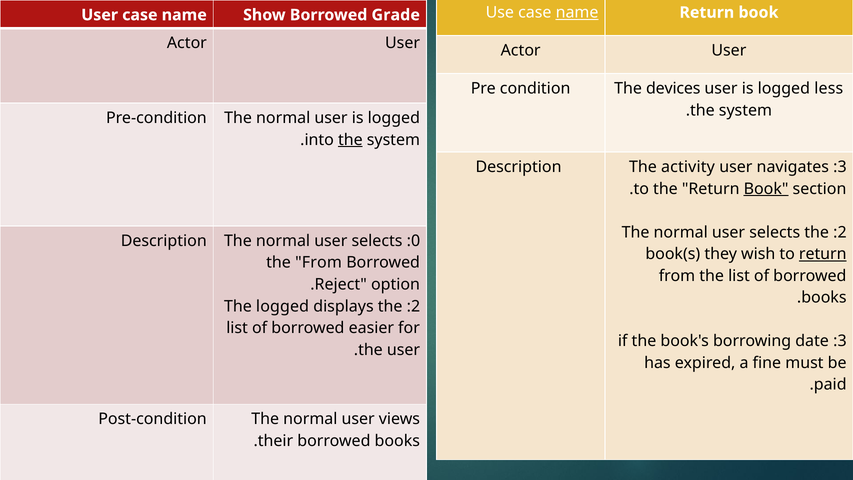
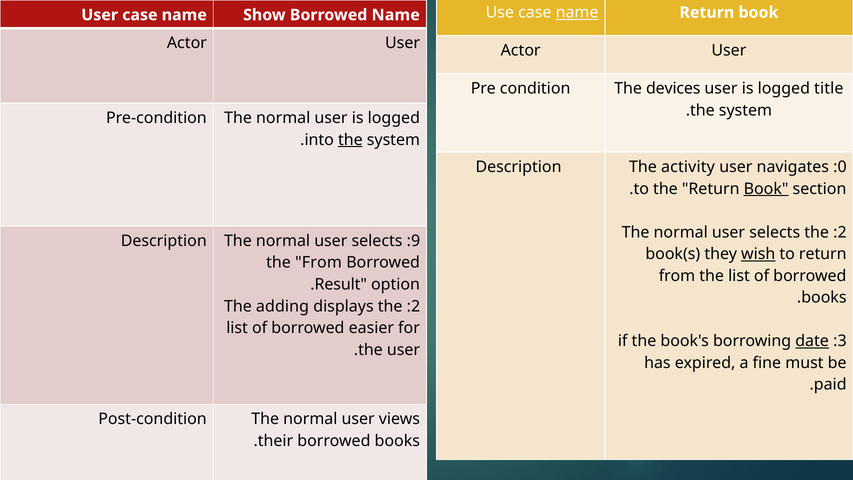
Borrowed Grade: Grade -> Name
less: less -> title
Description 3: 3 -> 0
0: 0 -> 9
wish underline: none -> present
return at (823, 254) underline: present -> none
Reject: Reject -> Result
The logged: logged -> adding
date underline: none -> present
